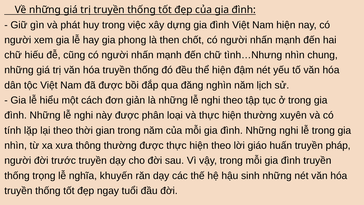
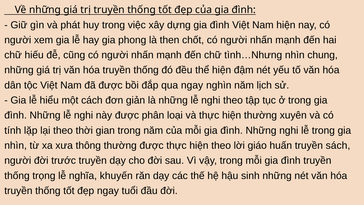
qua đăng: đăng -> ngay
pháp: pháp -> sách
